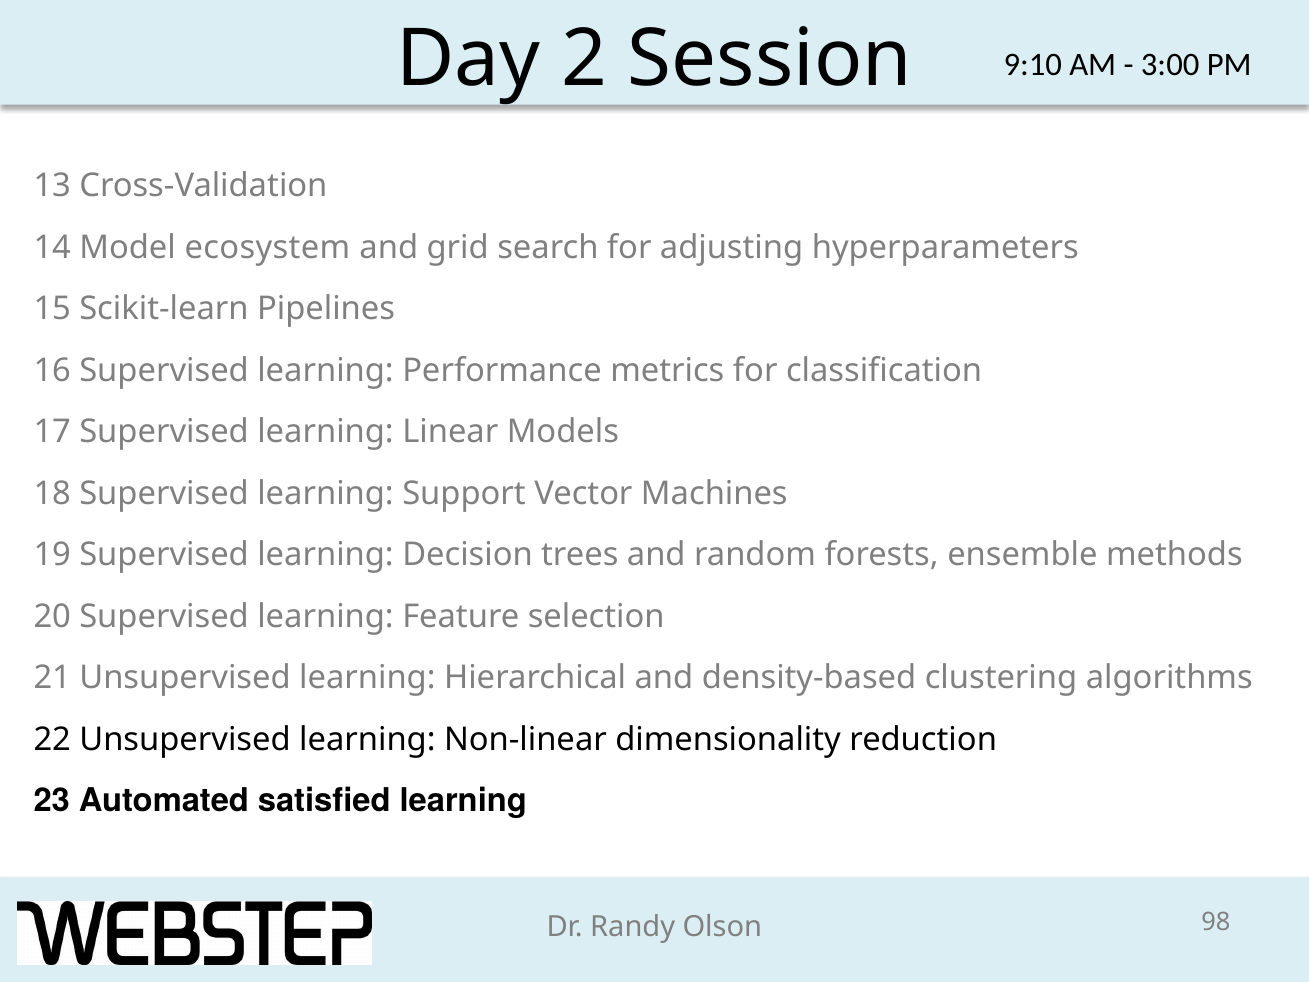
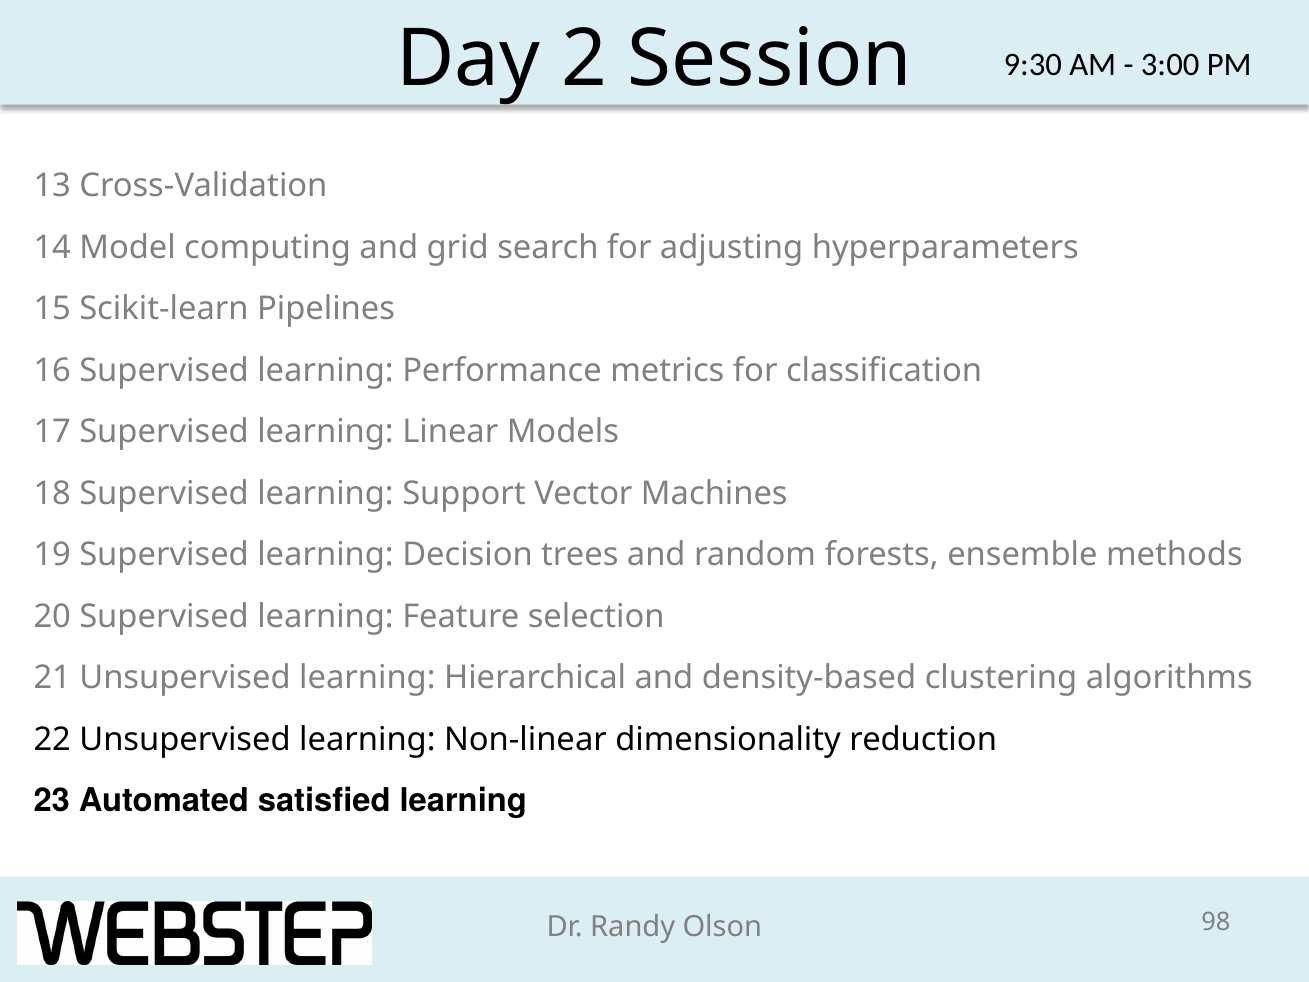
9:10: 9:10 -> 9:30
ecosystem: ecosystem -> computing
